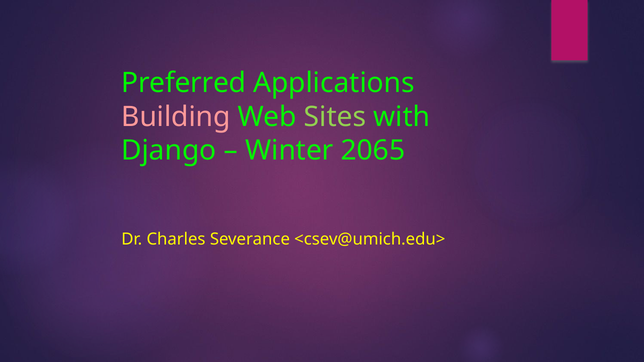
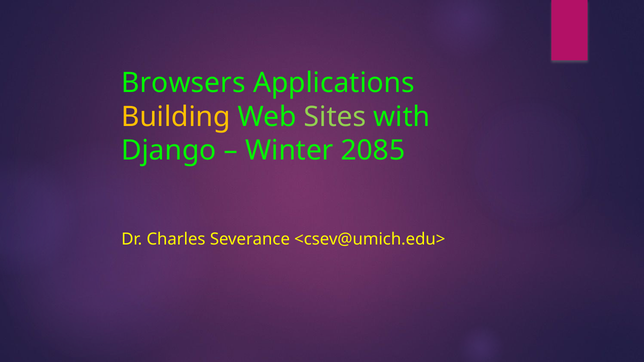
Preferred: Preferred -> Browsers
Building colour: pink -> yellow
2065: 2065 -> 2085
